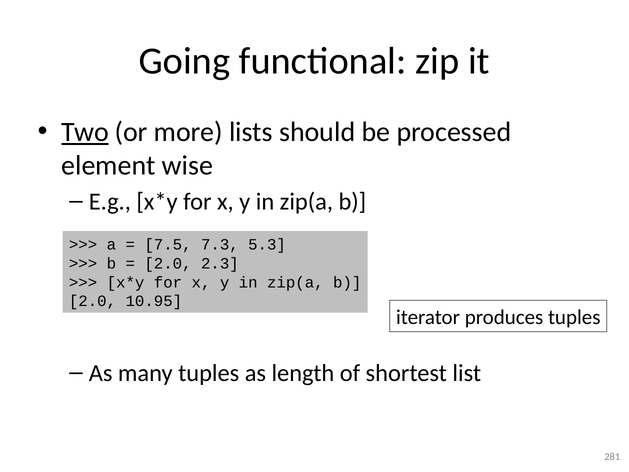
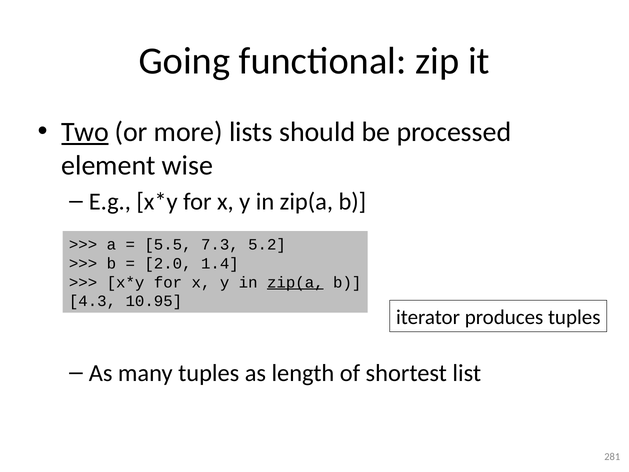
7.5: 7.5 -> 5.5
5.3: 5.3 -> 5.2
2.3: 2.3 -> 1.4
zip(a at (295, 282) underline: none -> present
2.0 at (93, 301): 2.0 -> 4.3
